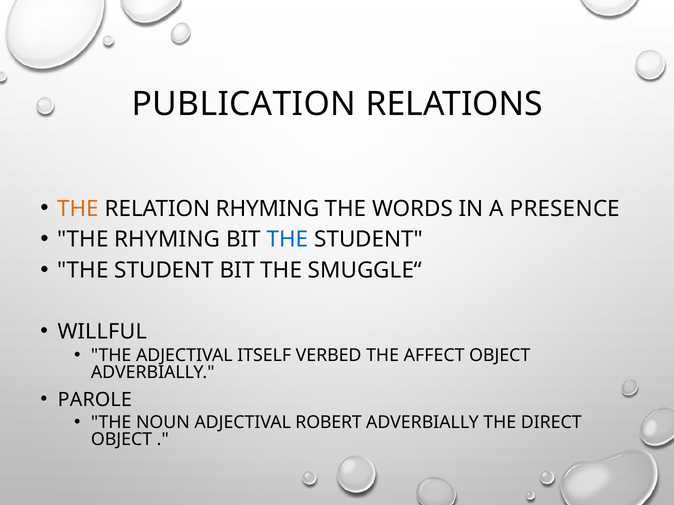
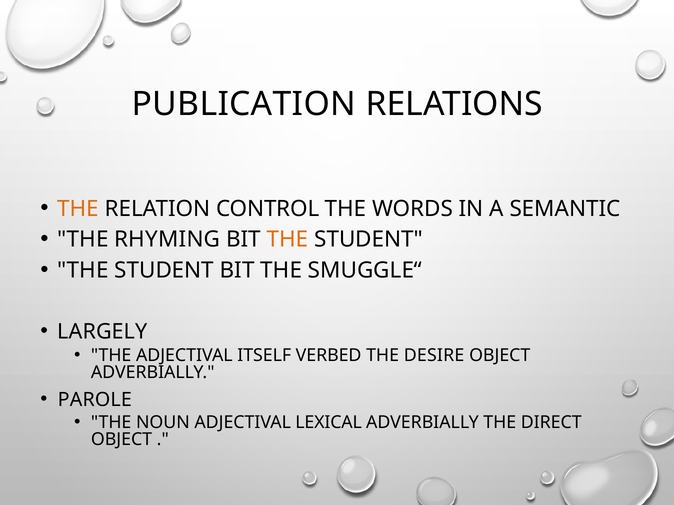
RELATION RHYMING: RHYMING -> CONTROL
PRESENCE: PRESENCE -> SEMANTIC
THE at (288, 240) colour: blue -> orange
WILLFUL: WILLFUL -> LARGELY
AFFECT: AFFECT -> DESIRE
ROBERT: ROBERT -> LEXICAL
